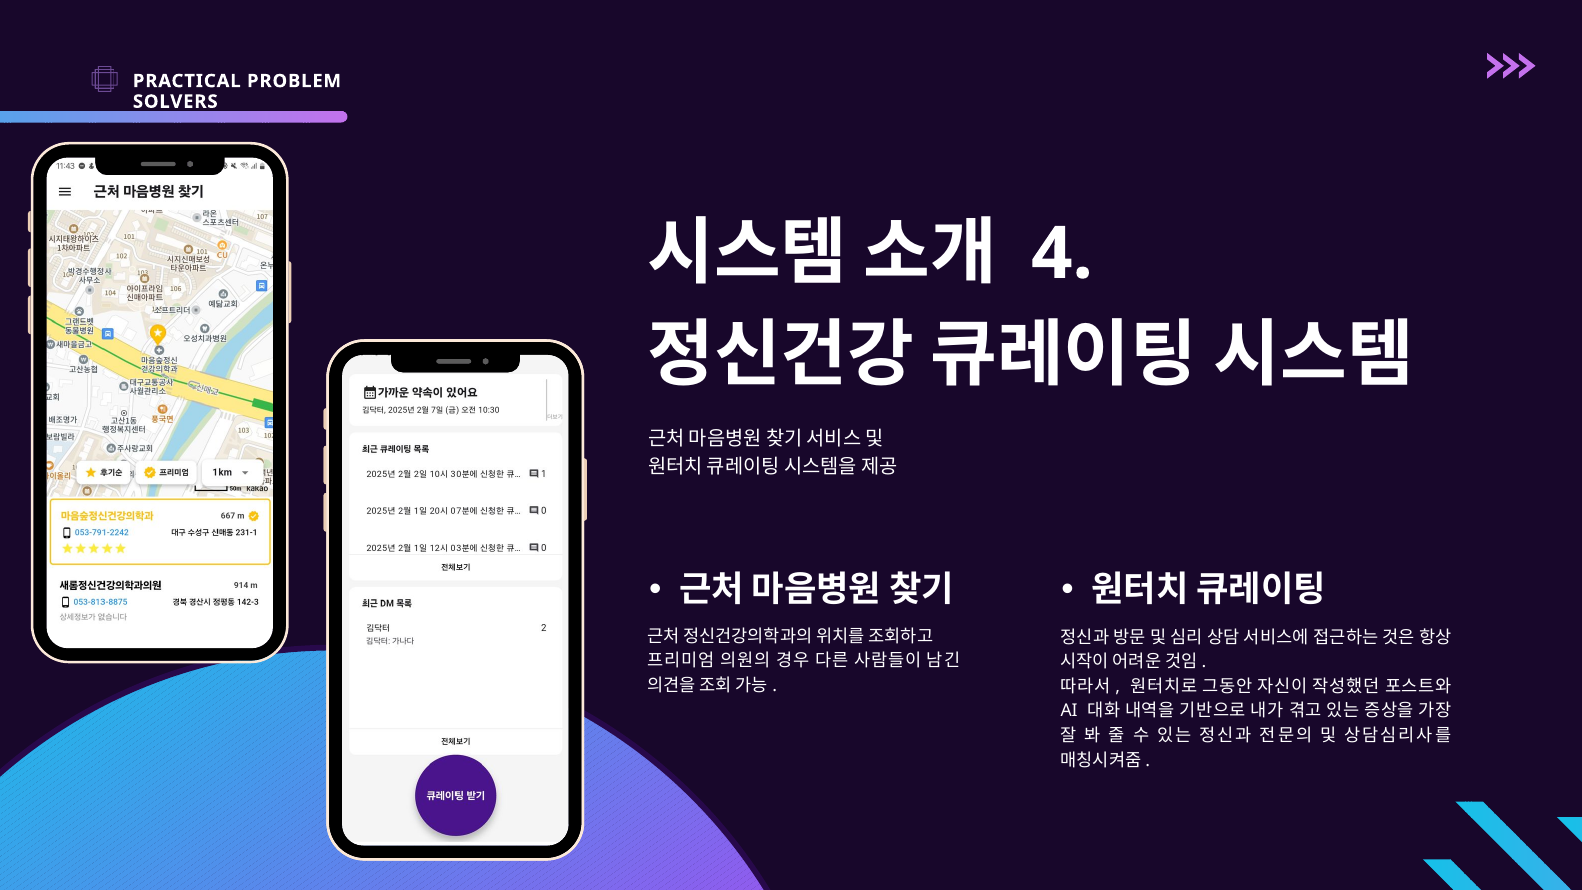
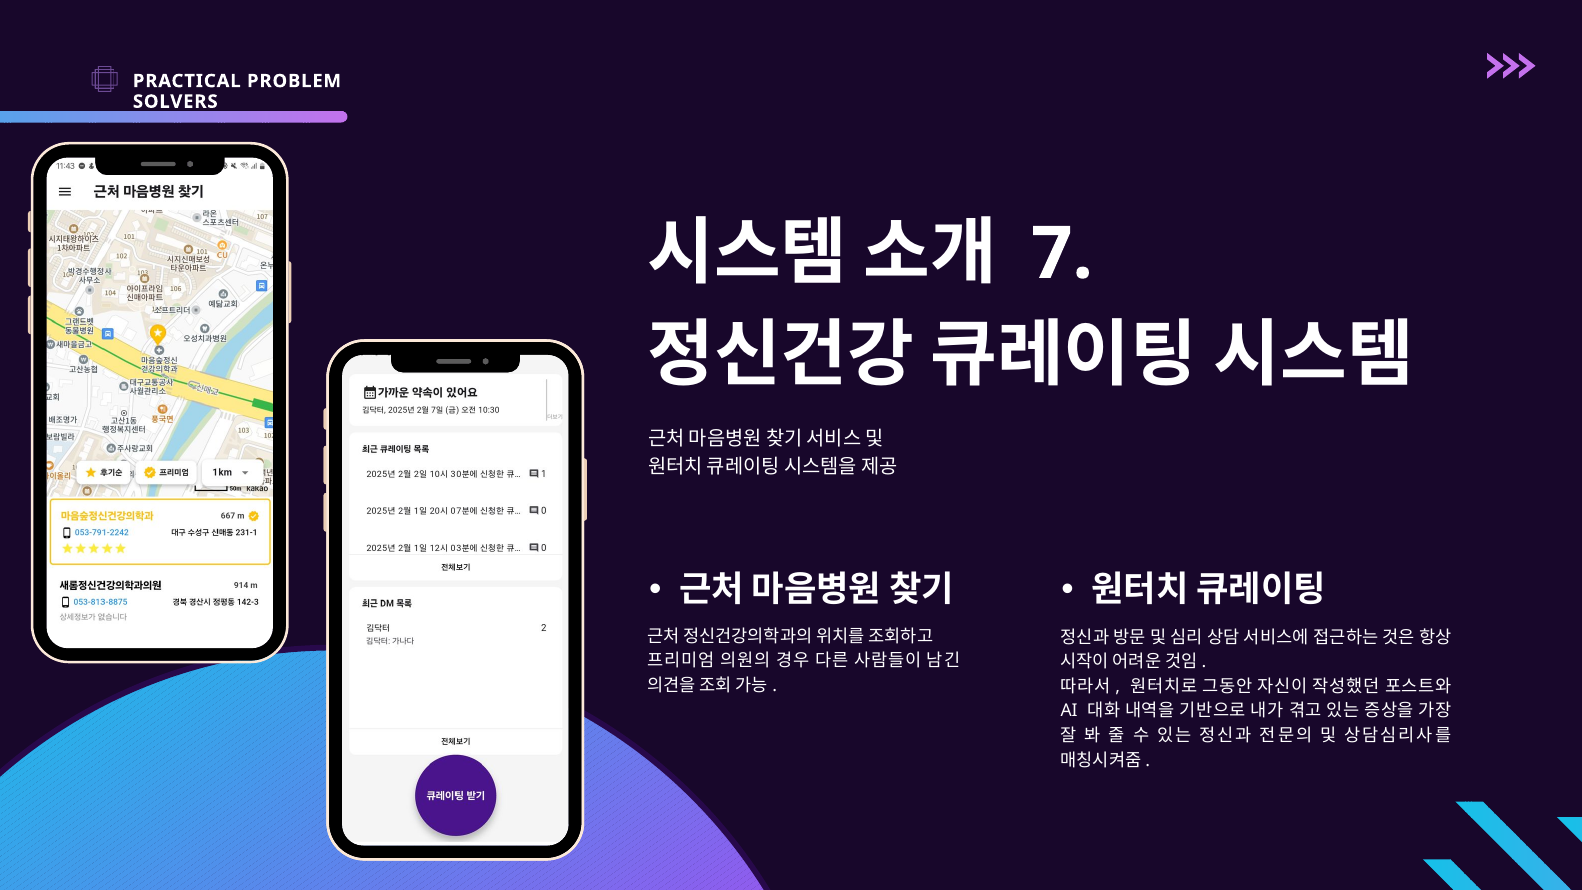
4: 4 -> 7
